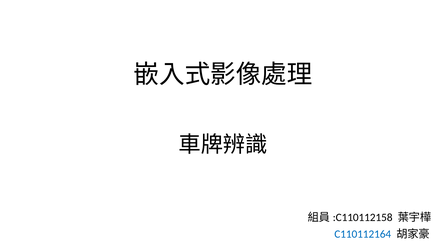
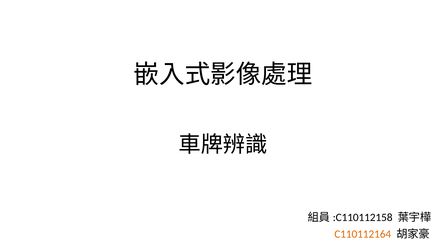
C110112164 colour: blue -> orange
